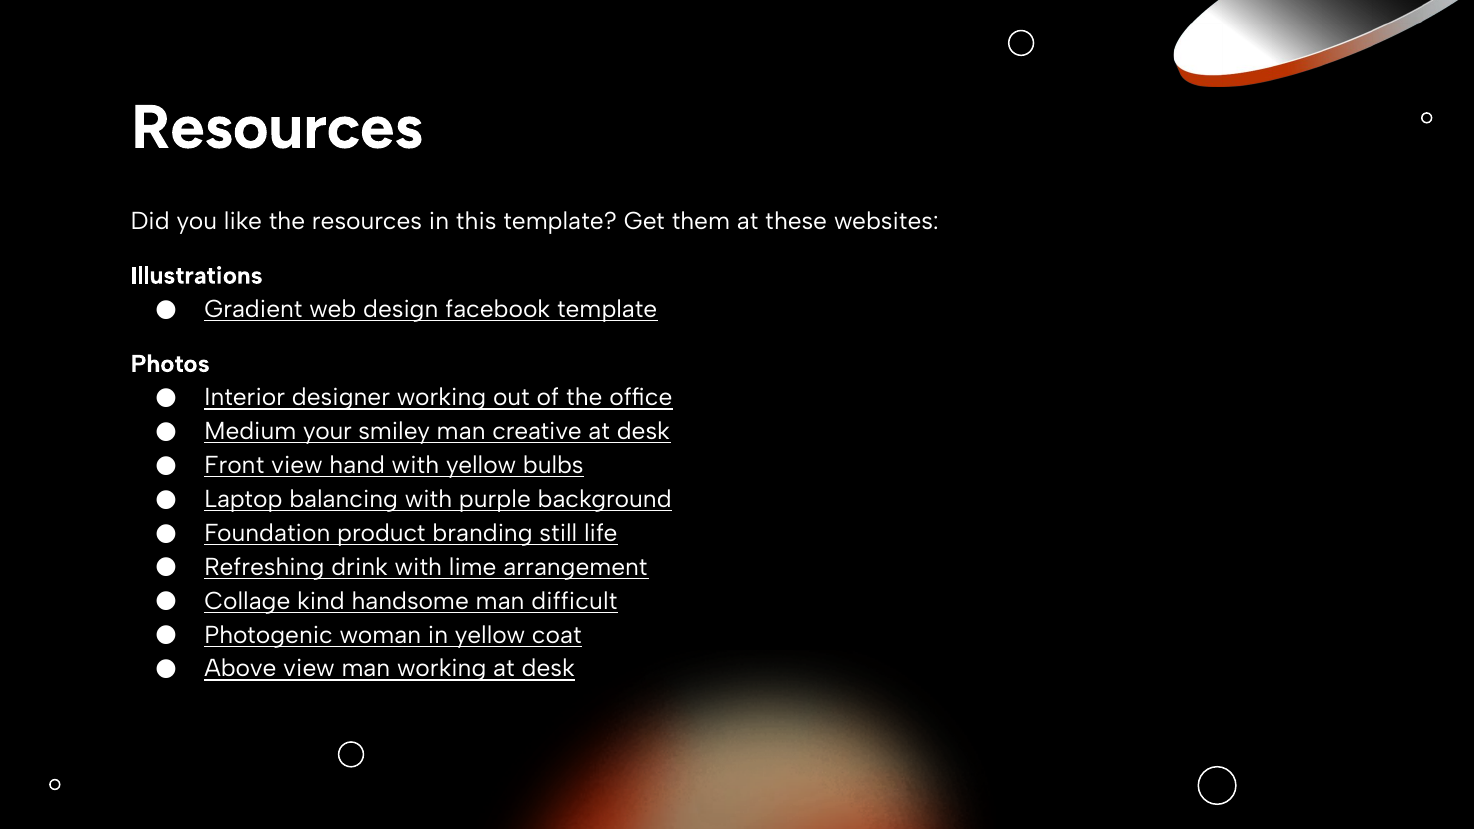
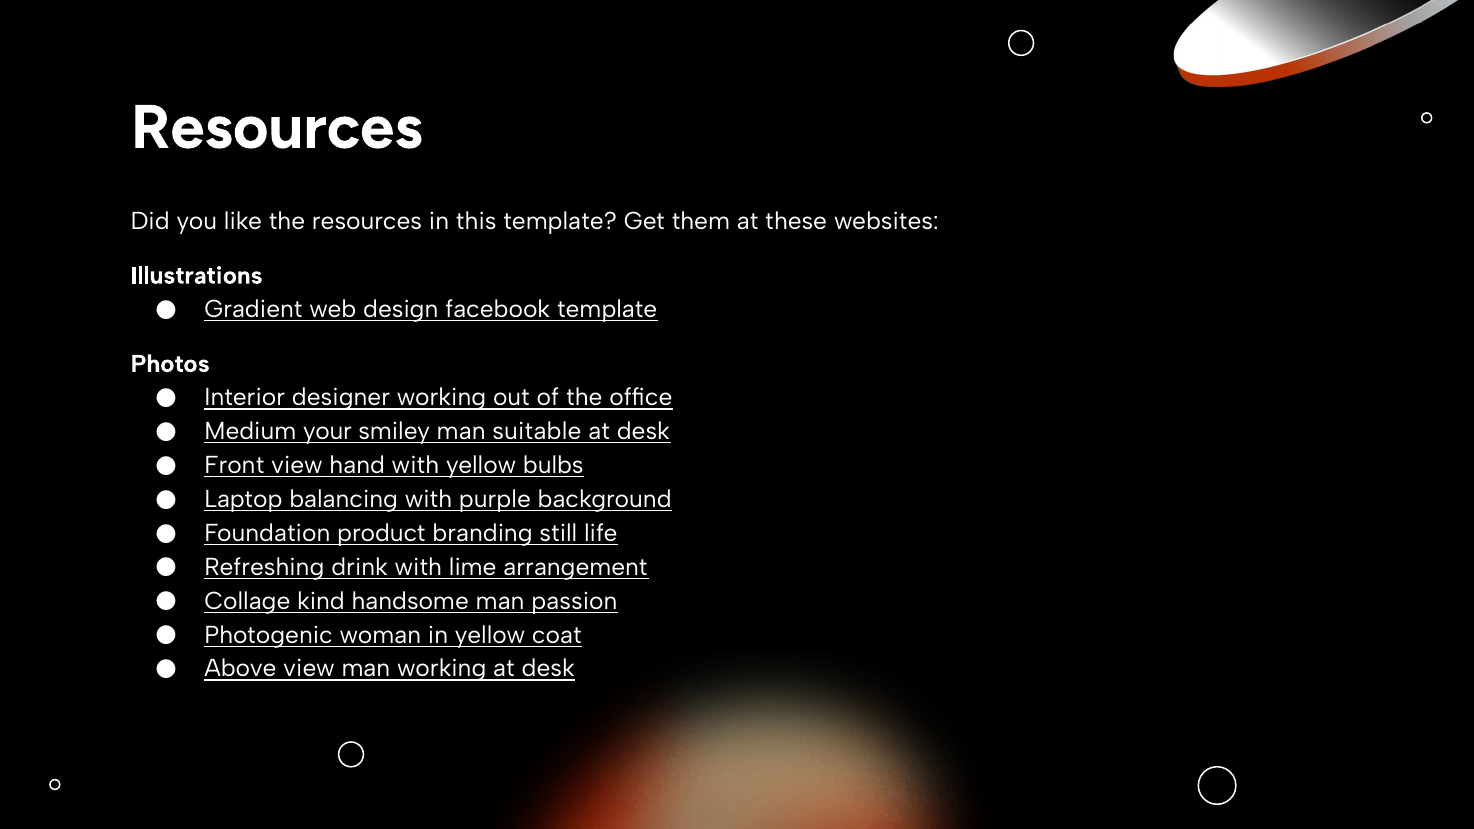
creative: creative -> suitable
difficult: difficult -> passion
